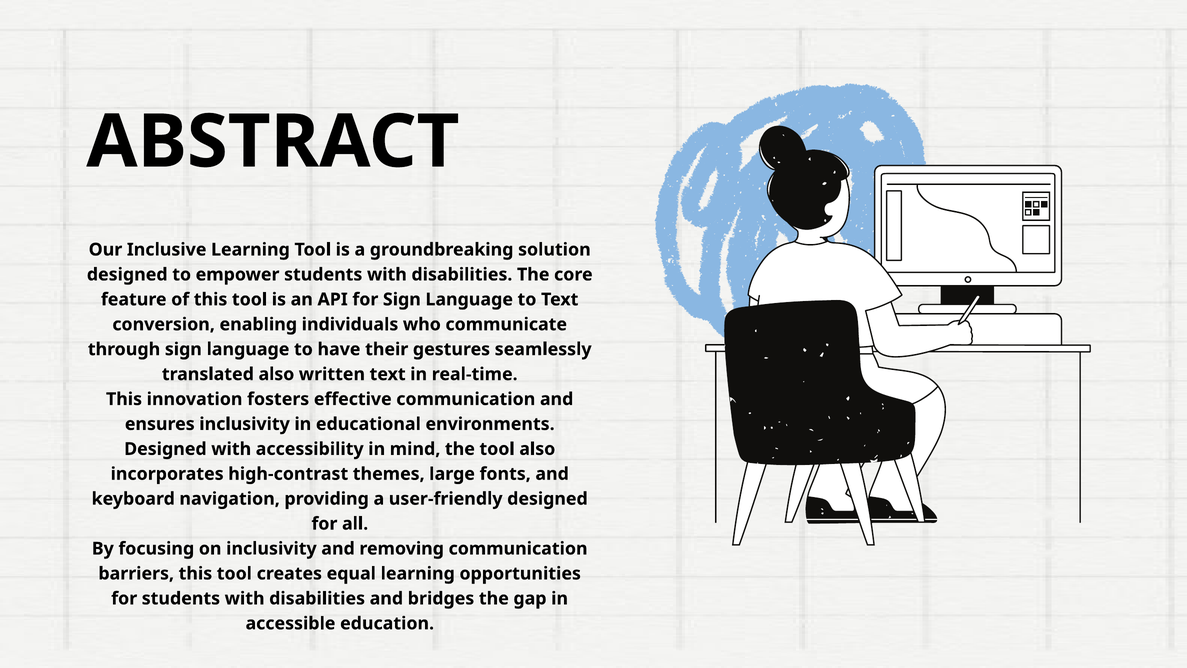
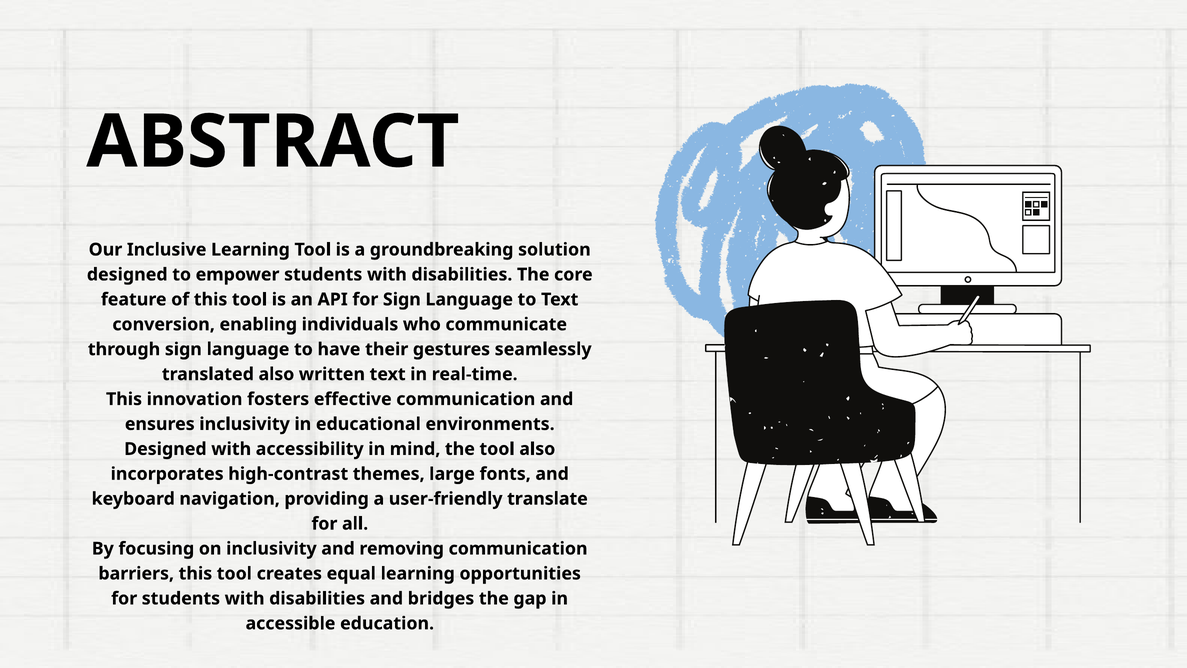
user-friendly designed: designed -> translate
